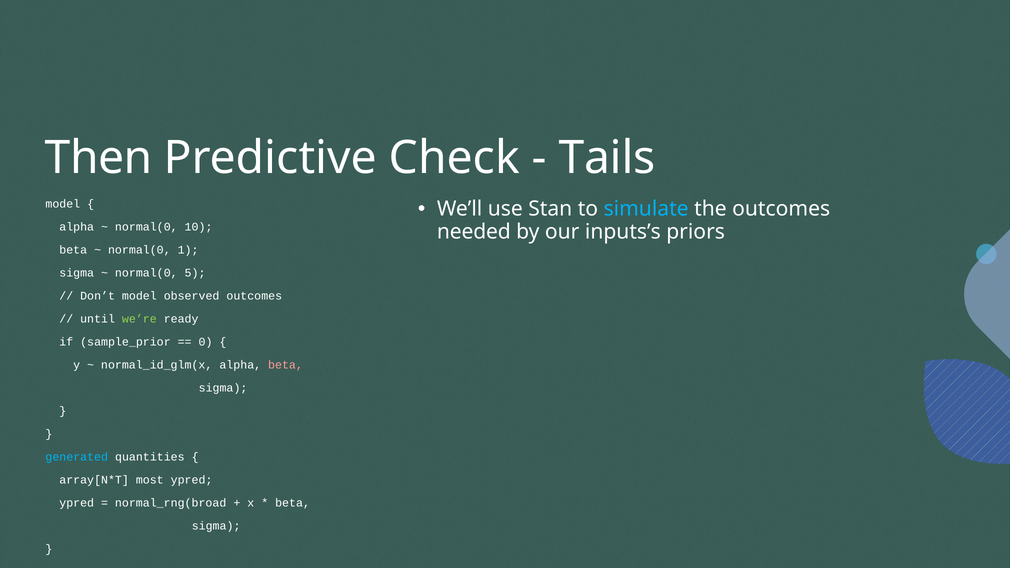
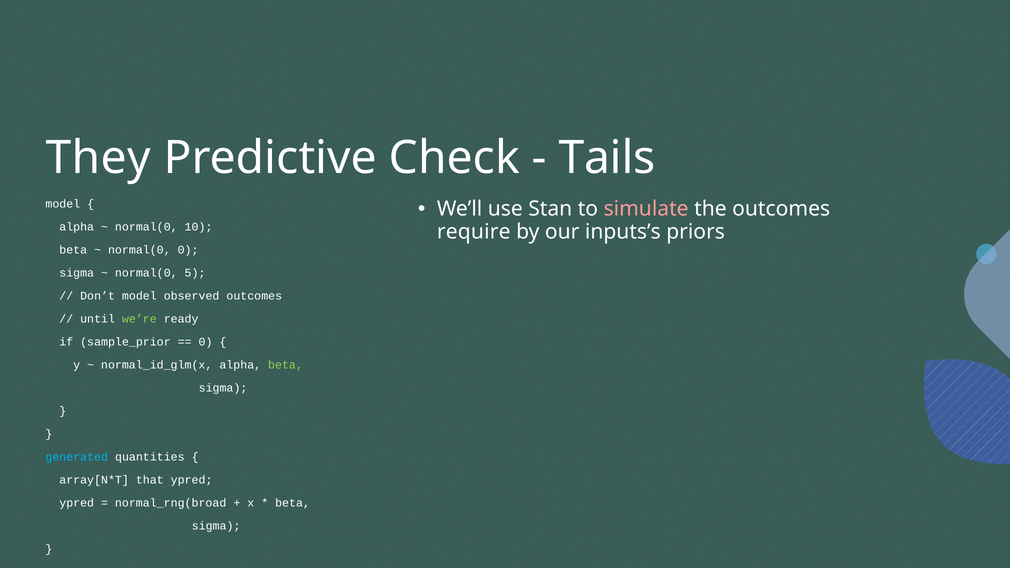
Then: Then -> They
simulate colour: light blue -> pink
needed: needed -> require
normal(0 1: 1 -> 0
beta at (286, 365) colour: pink -> light green
most: most -> that
